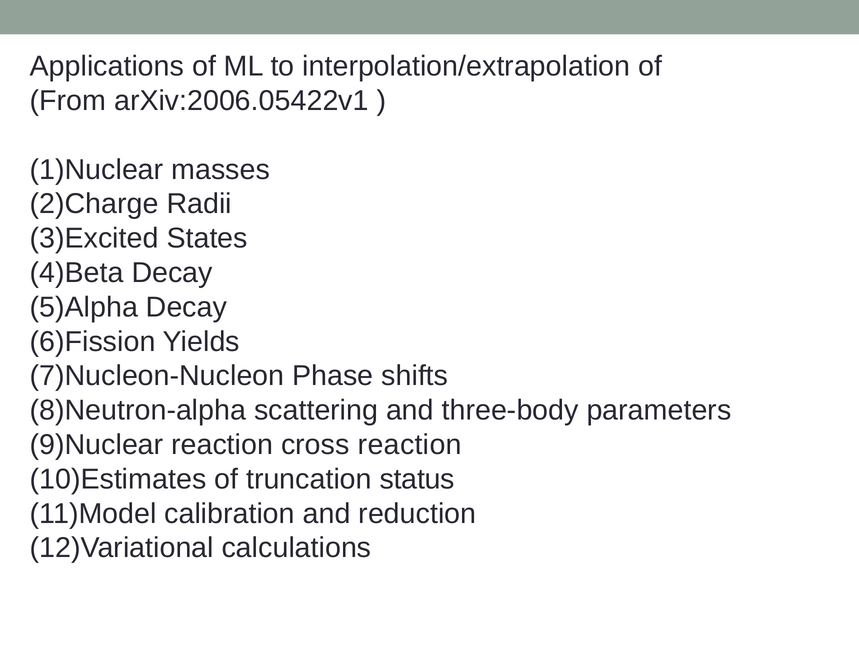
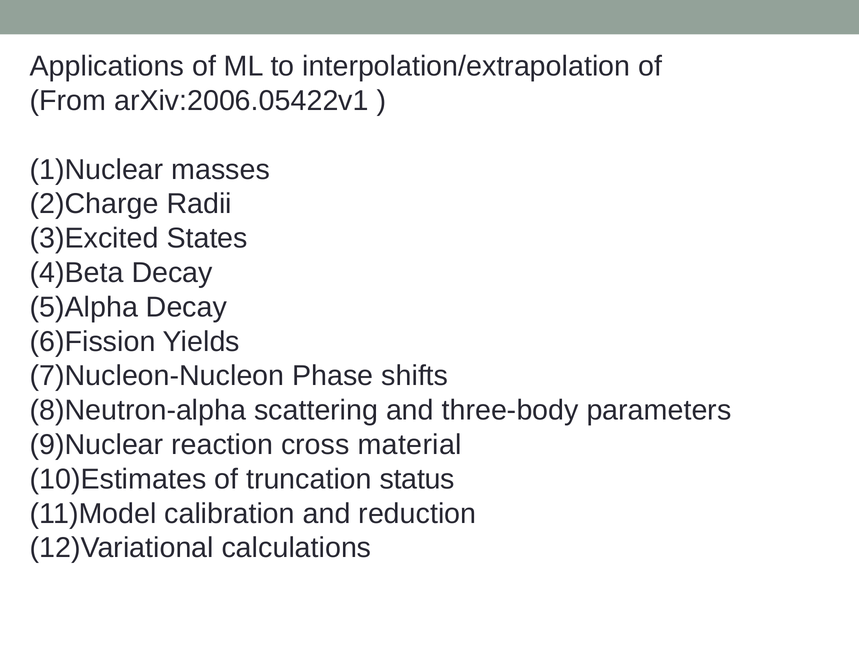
cross reaction: reaction -> material
